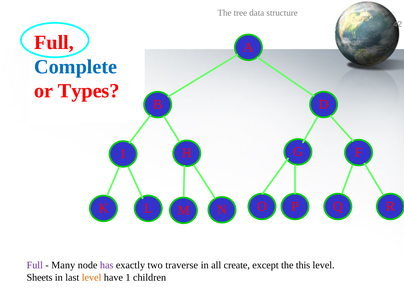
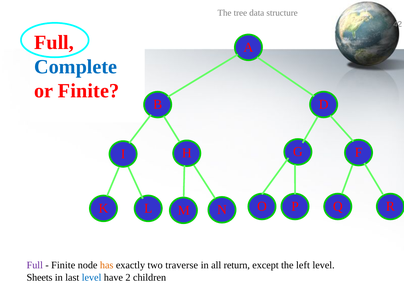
or Types: Types -> Finite
Many at (63, 265): Many -> Finite
has colour: purple -> orange
create: create -> return
this: this -> left
level at (92, 277) colour: orange -> blue
1: 1 -> 2
